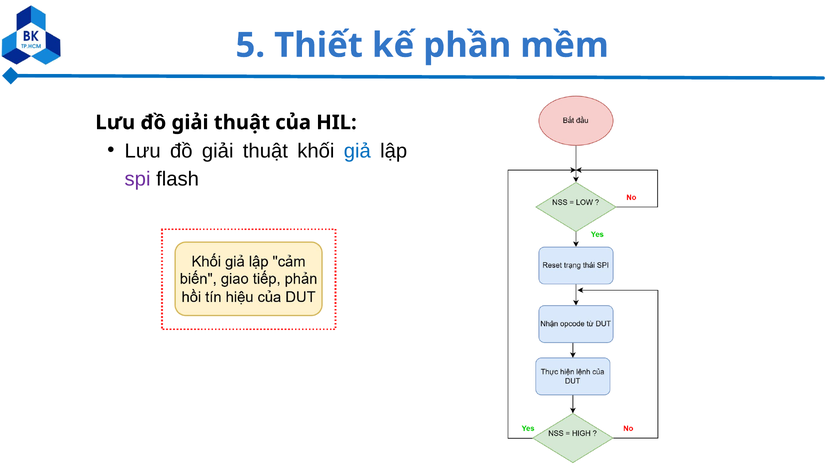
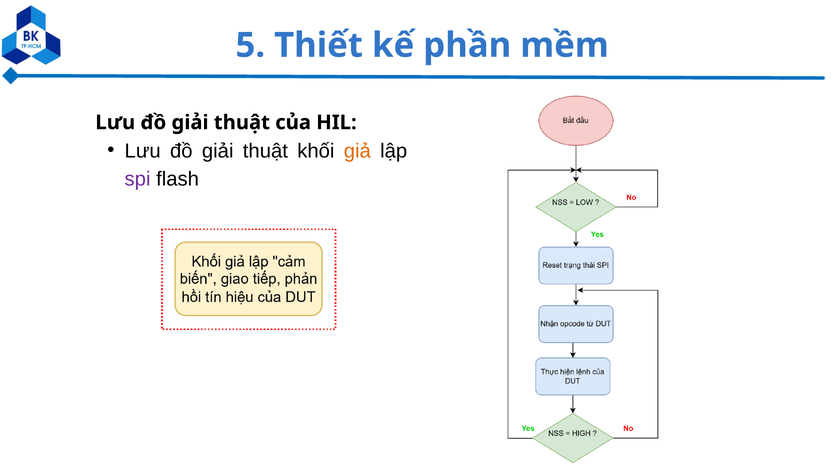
giả colour: blue -> orange
